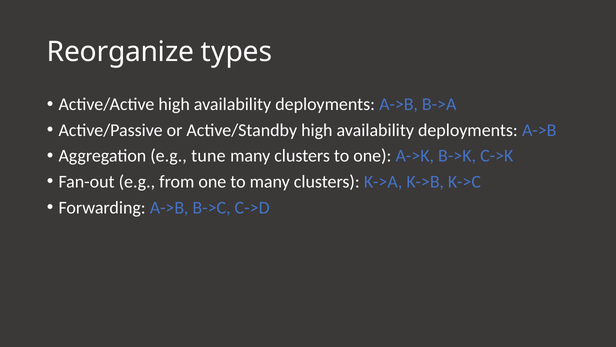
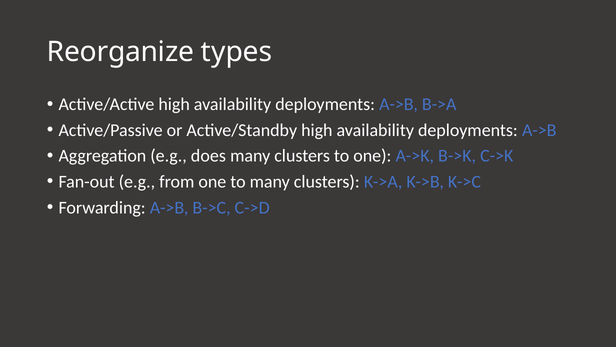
tune: tune -> does
